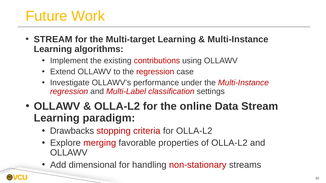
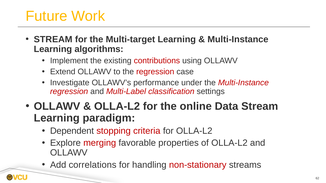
Drawbacks: Drawbacks -> Dependent
dimensional: dimensional -> correlations
